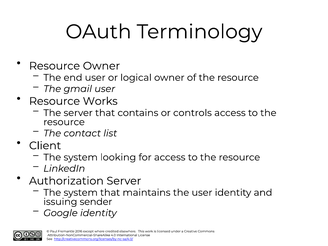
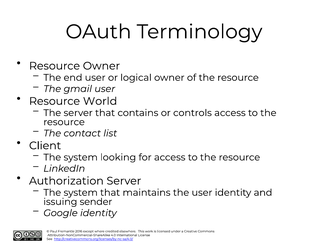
Works: Works -> World
